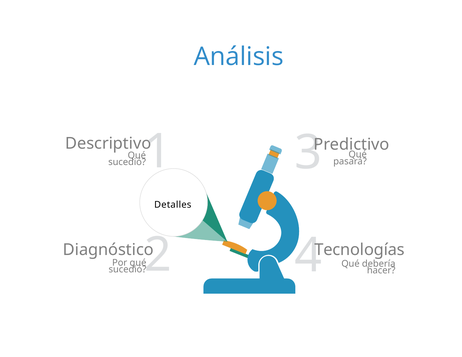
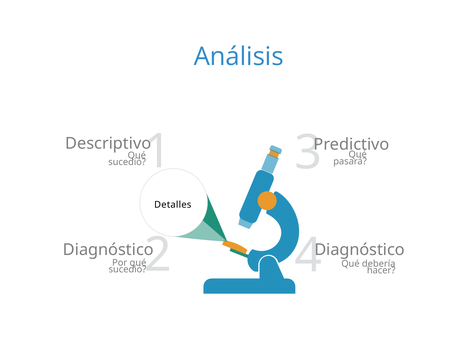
Tecnologías at (360, 250): Tecnologías -> Diagnóstico
